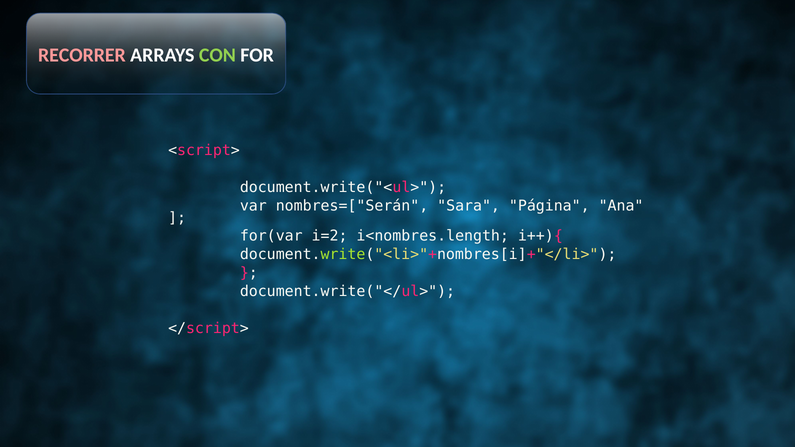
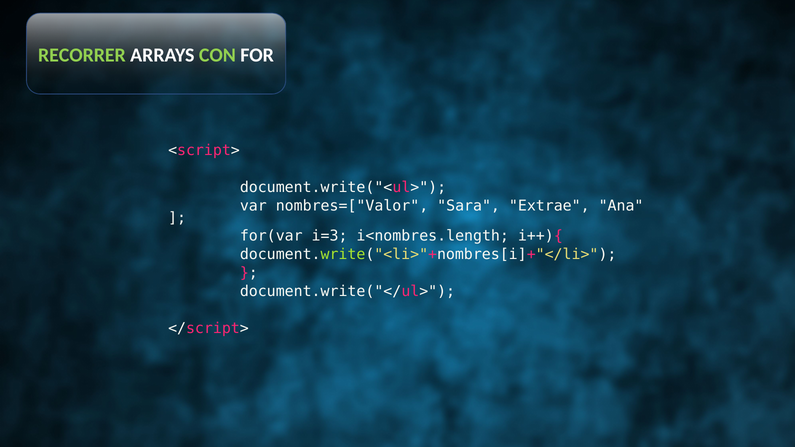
RECORRER colour: pink -> light green
nombres=["Serán: nombres=["Serán -> nombres=["Valor
Página: Página -> Extrae
i=2: i=2 -> i=3
